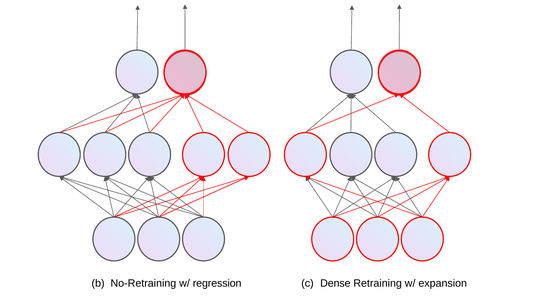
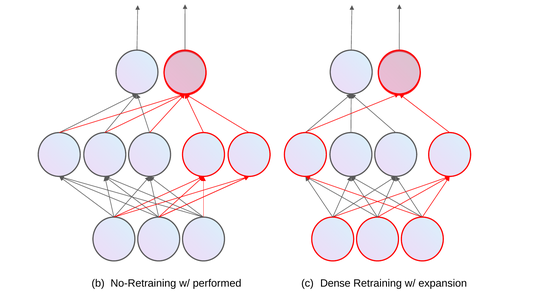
regression: regression -> performed
